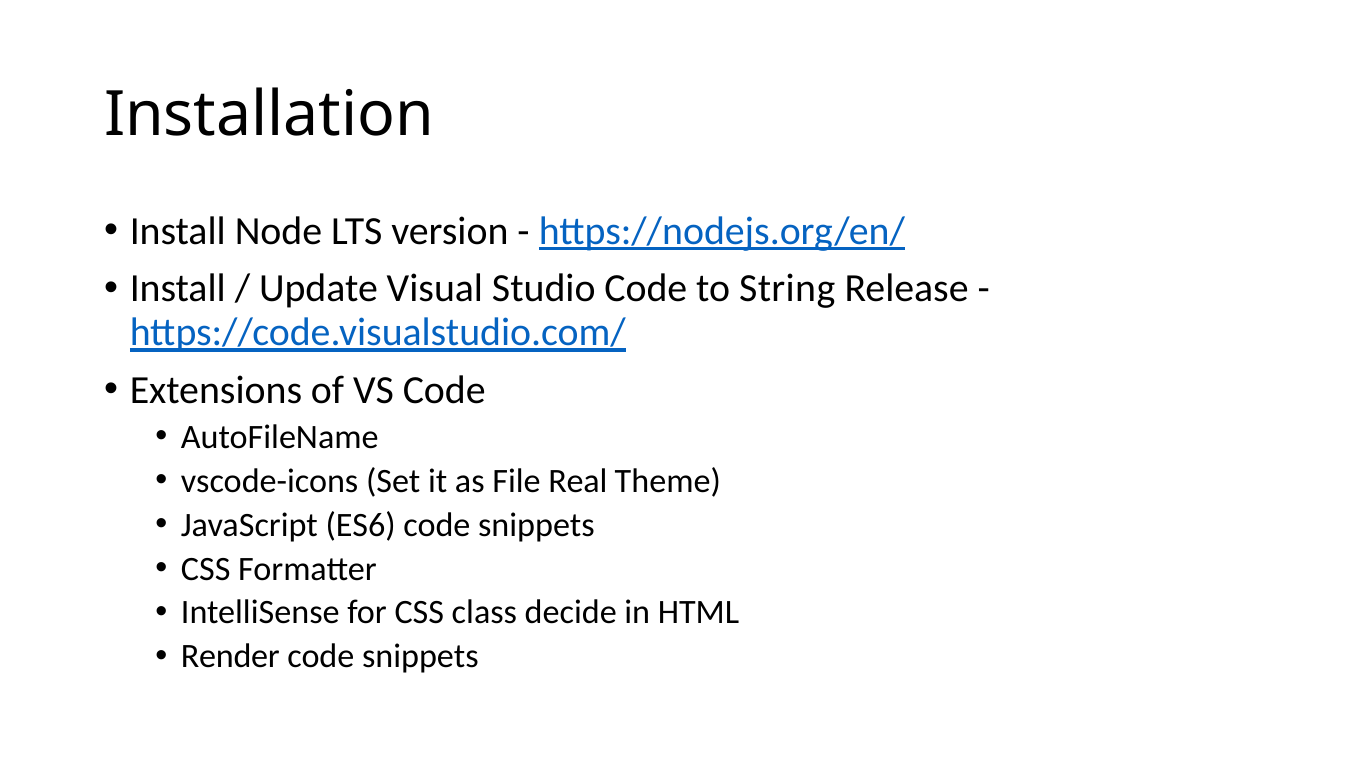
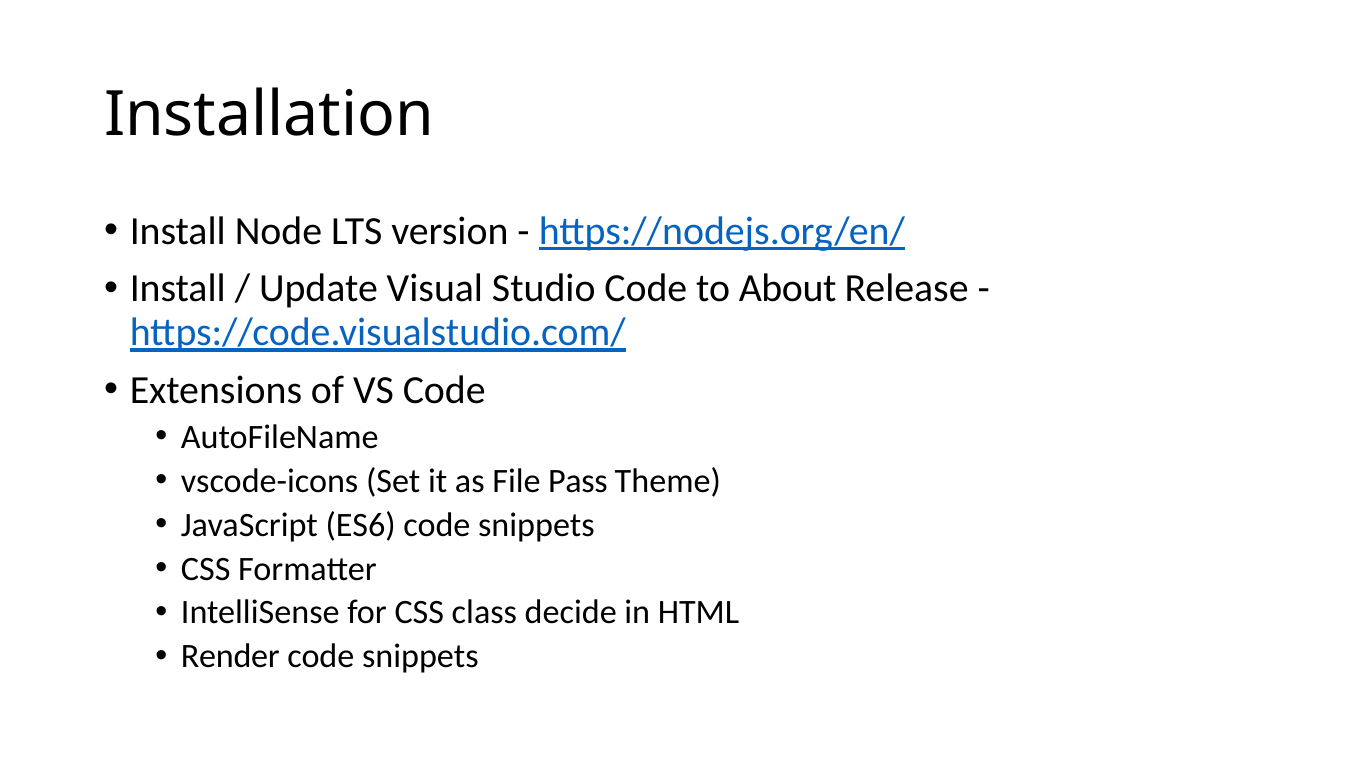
String: String -> About
Real: Real -> Pass
